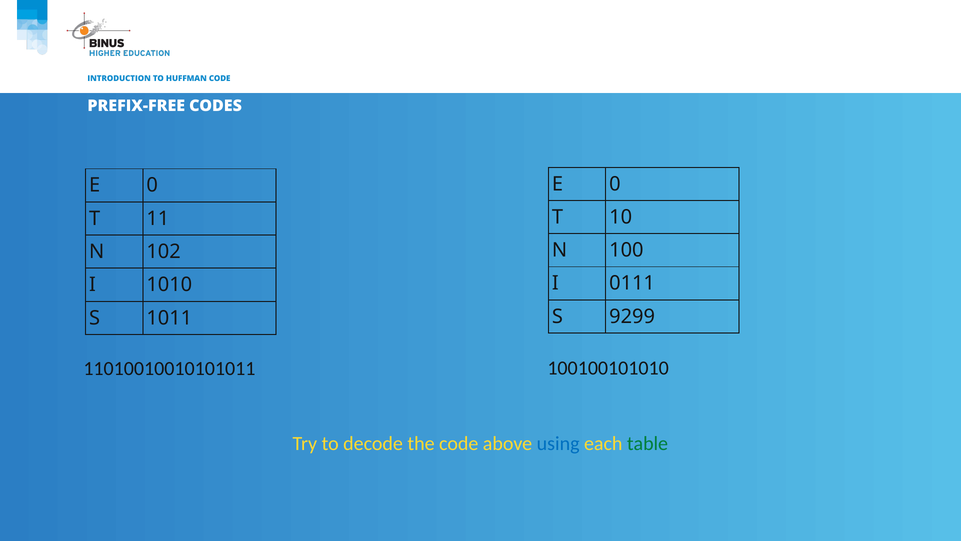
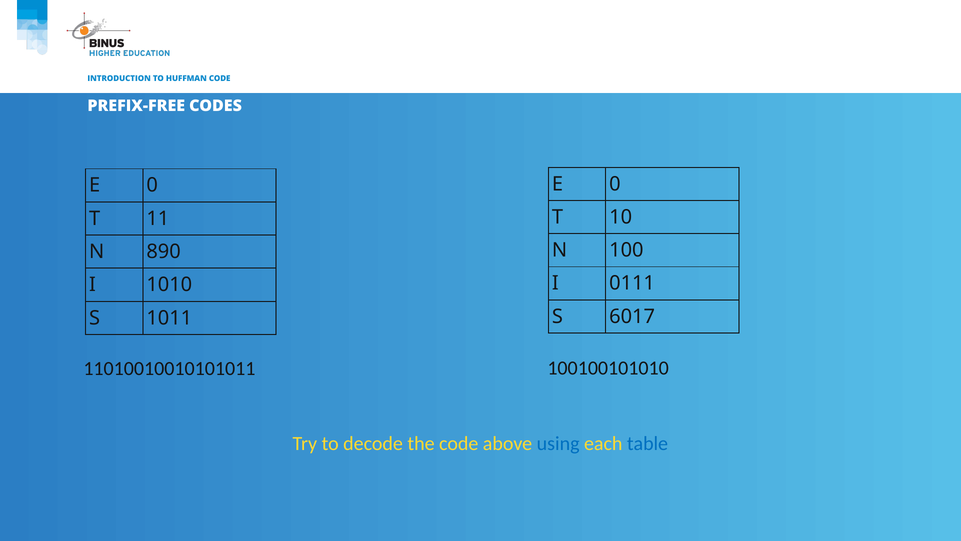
102: 102 -> 890
9299: 9299 -> 6017
table colour: green -> blue
